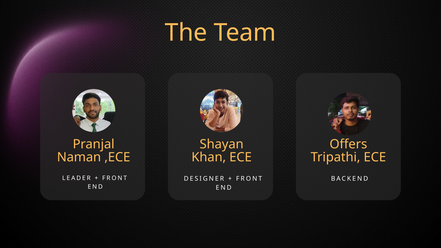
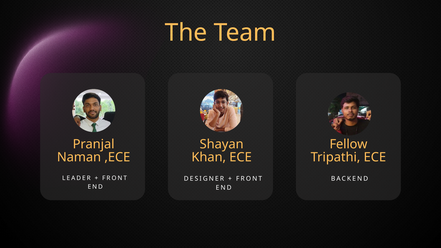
Offers: Offers -> Fellow
